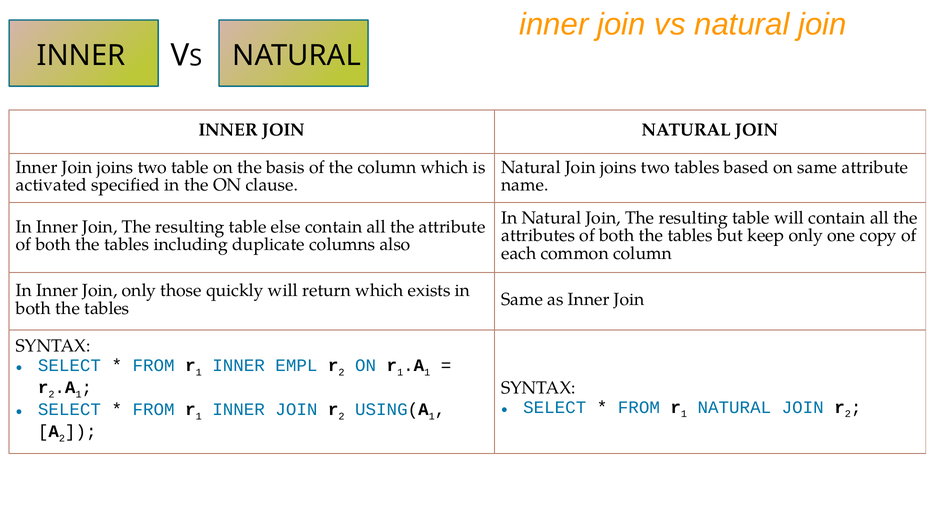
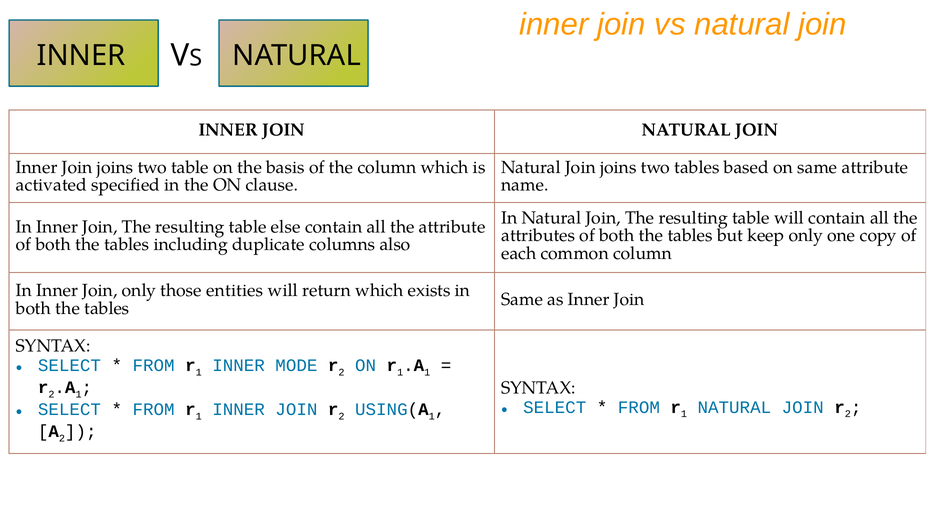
quickly: quickly -> entities
EMPL: EMPL -> MODE
